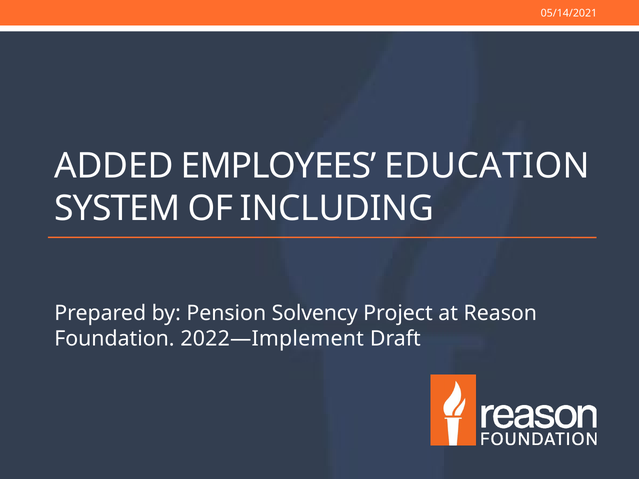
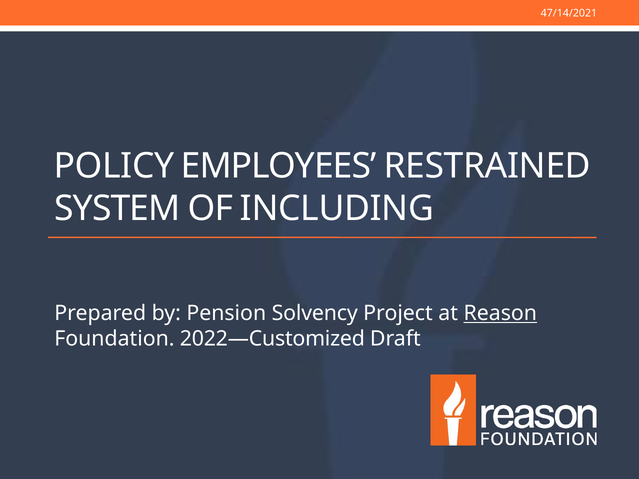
05/14/2021: 05/14/2021 -> 47/14/2021
ADDED: ADDED -> POLICY
EDUCATION: EDUCATION -> RESTRAINED
Reason underline: none -> present
2022—Implement: 2022—Implement -> 2022—Customized
